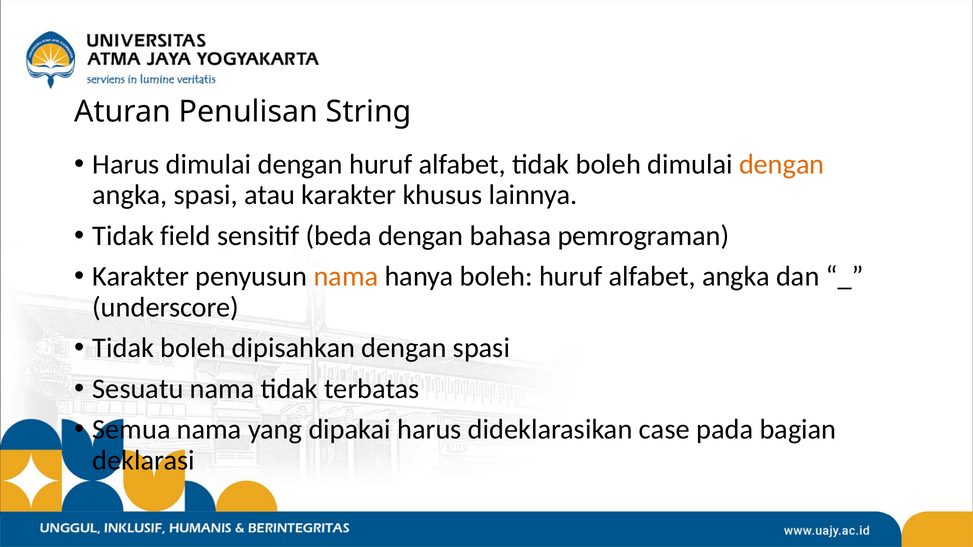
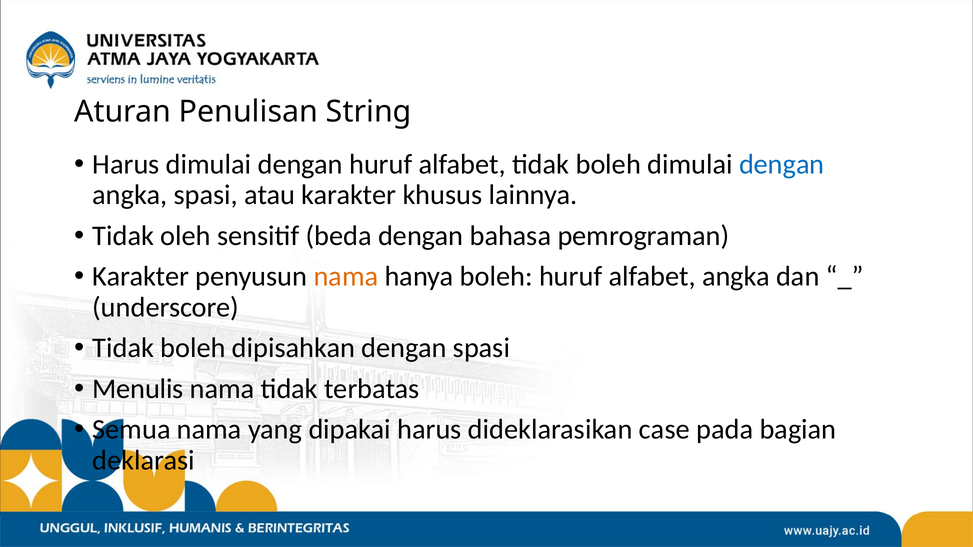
dengan at (782, 165) colour: orange -> blue
field: field -> oleh
Sesuatu: Sesuatu -> Menulis
